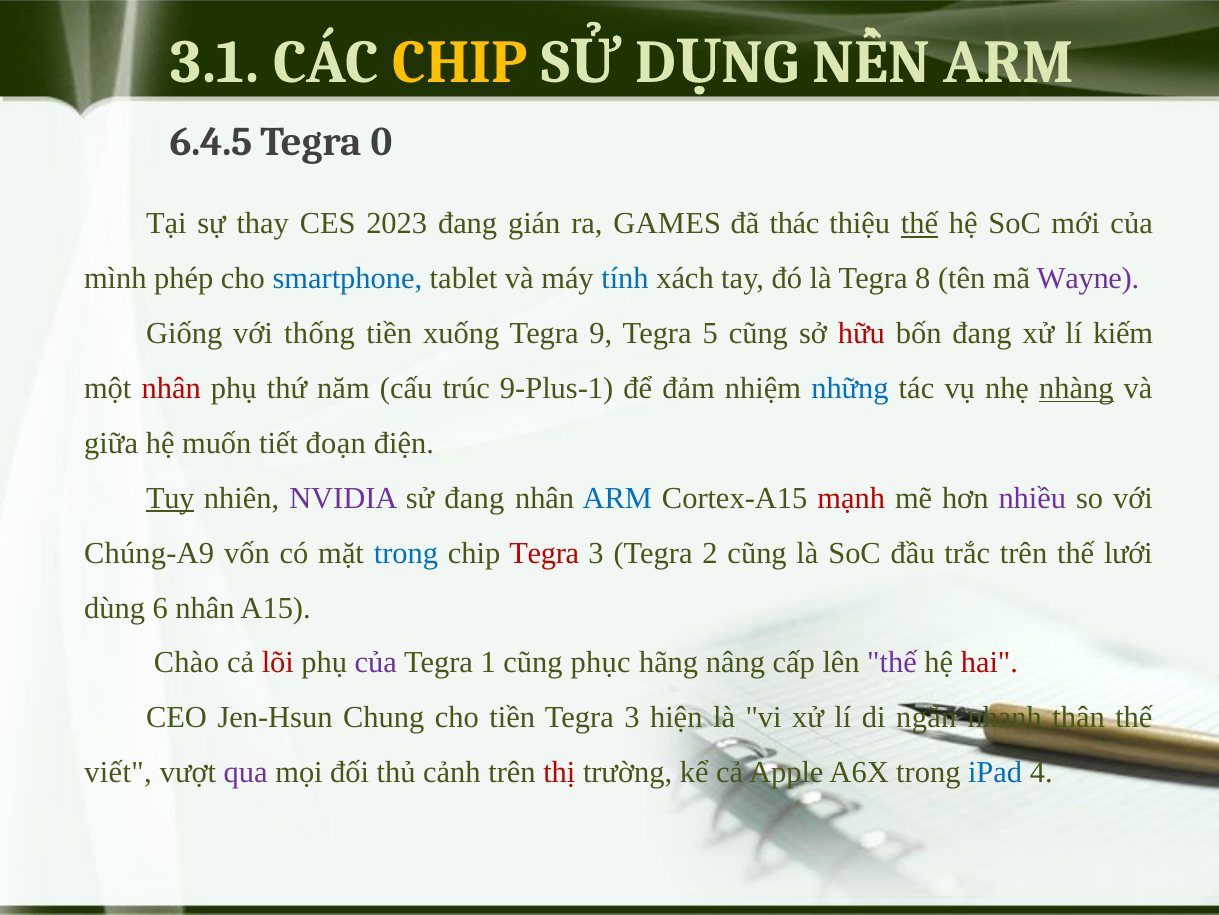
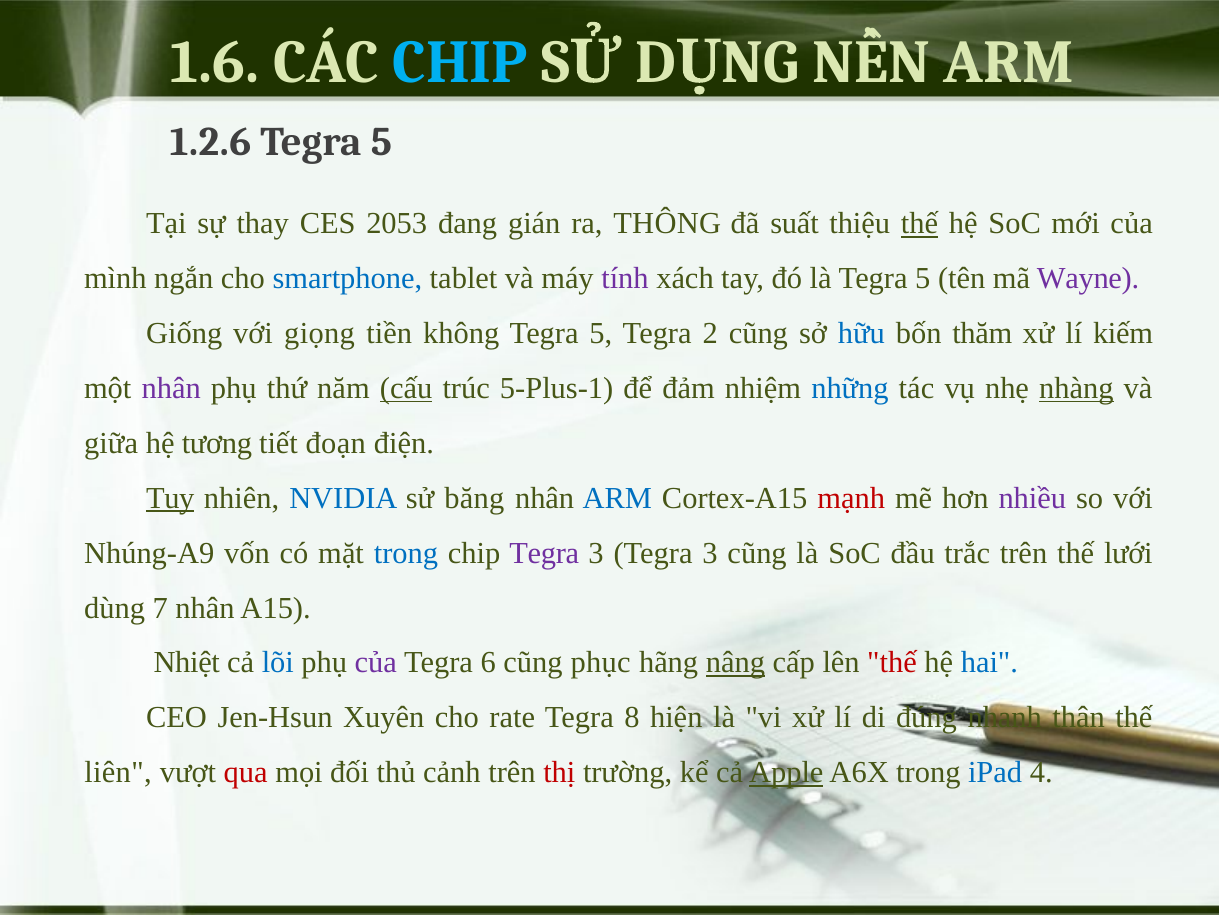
3.1: 3.1 -> 1.6
CHIP at (460, 62) colour: yellow -> light blue
6.4.5: 6.4.5 -> 1.2.6
0 at (381, 142): 0 -> 5
2023: 2023 -> 2053
GAMES: GAMES -> THÔNG
thác: thác -> suất
phép: phép -> ngắn
tính colour: blue -> purple
là Tegra 8: 8 -> 5
thống: thống -> giọng
xuống: xuống -> không
9 at (601, 333): 9 -> 5
5: 5 -> 2
hữu colour: red -> blue
bốn đang: đang -> thăm
nhân at (171, 388) colour: red -> purple
cấu underline: none -> present
9-Plus-1: 9-Plus-1 -> 5-Plus-1
muốn: muốn -> tương
NVIDIA colour: purple -> blue
sử đang: đang -> băng
Chúng-A9: Chúng-A9 -> Nhúng-A9
Tegra at (544, 553) colour: red -> purple
3 Tegra 2: 2 -> 3
6: 6 -> 7
Chào: Chào -> Nhiệt
lõi colour: red -> blue
1: 1 -> 6
nâng underline: none -> present
thế at (892, 662) colour: purple -> red
hai colour: red -> blue
Chung: Chung -> Xuyên
cho tiền: tiền -> rate
3 at (632, 717): 3 -> 8
ngăn: ngăn -> đúng
viết: viết -> liên
qua colour: purple -> red
Apple underline: none -> present
